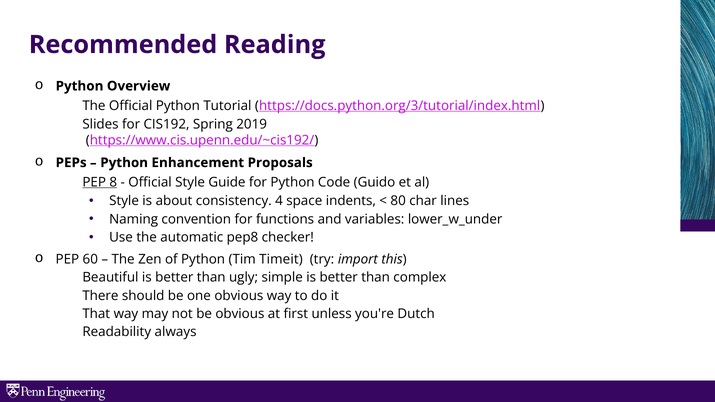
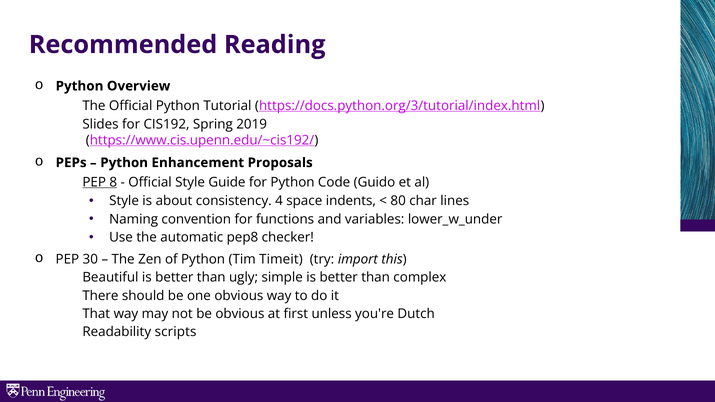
60: 60 -> 30
always: always -> scripts
